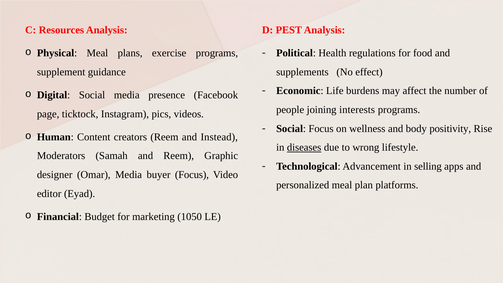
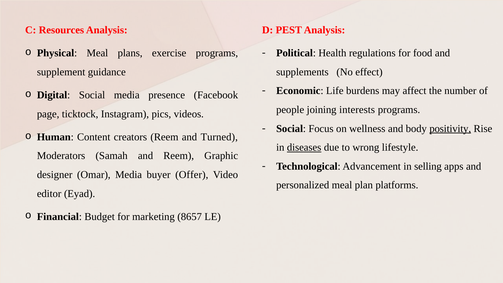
positivity underline: none -> present
Instead: Instead -> Turned
buyer Focus: Focus -> Offer
1050: 1050 -> 8657
